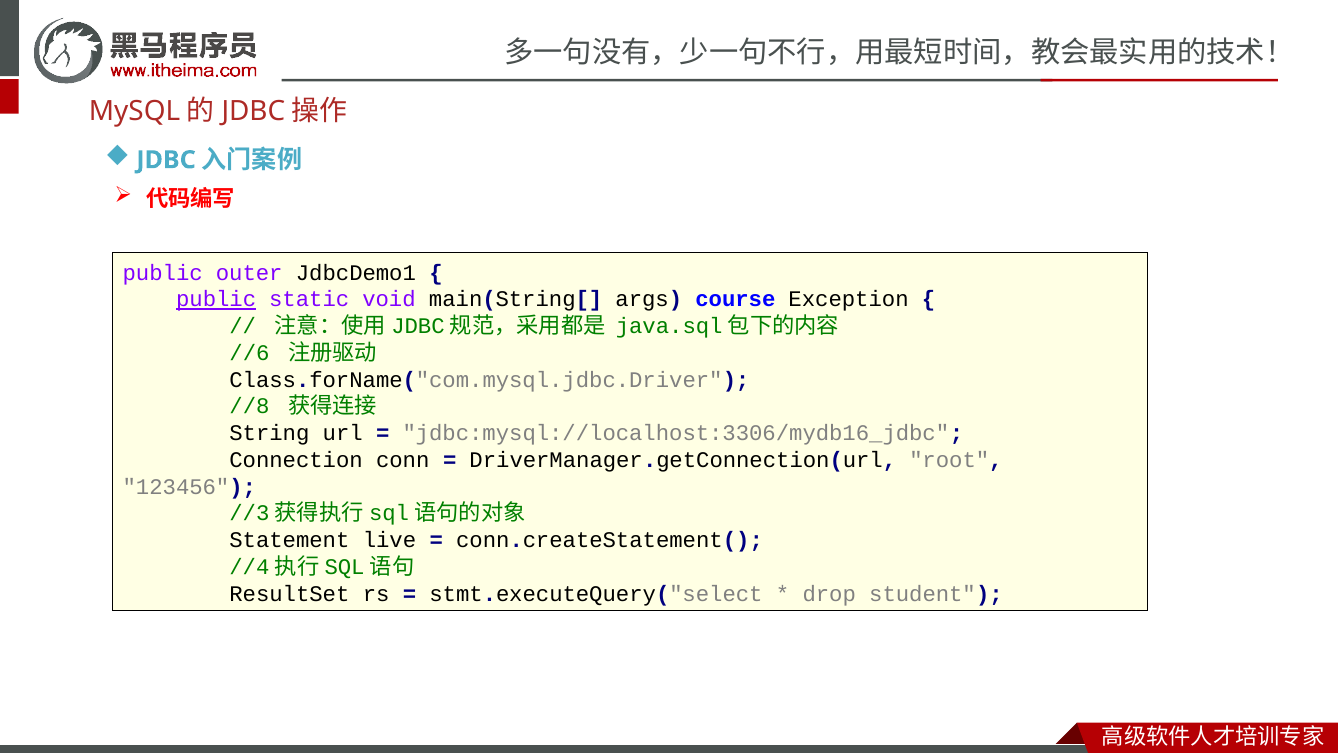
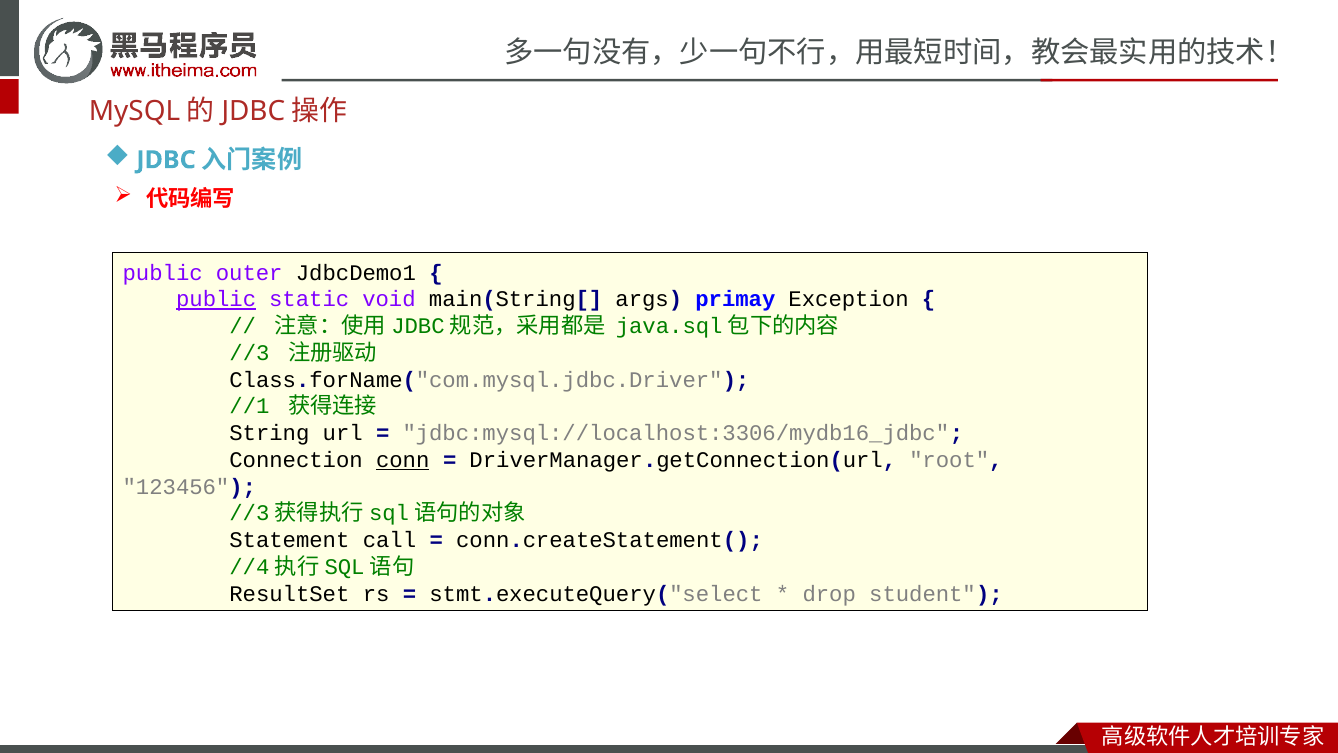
course: course -> primay
//6: //6 -> //3
//8: //8 -> //1
conn underline: none -> present
live: live -> call
